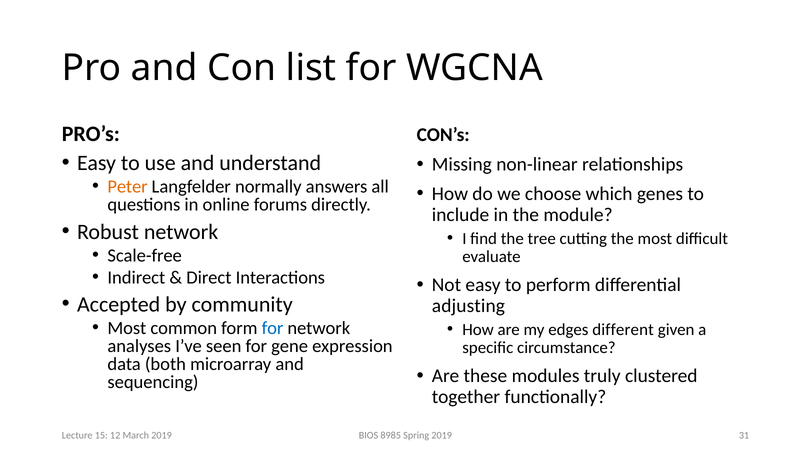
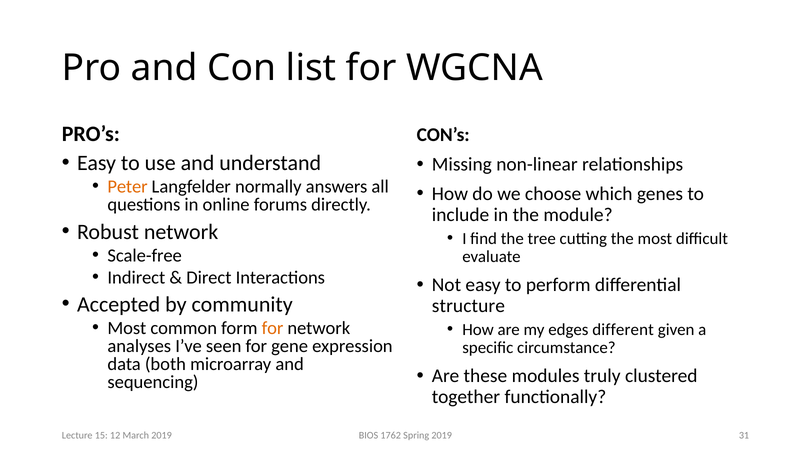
adjusting: adjusting -> structure
for at (273, 328) colour: blue -> orange
8985: 8985 -> 1762
